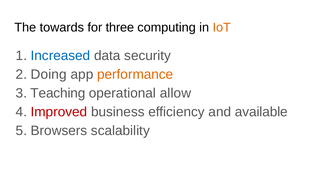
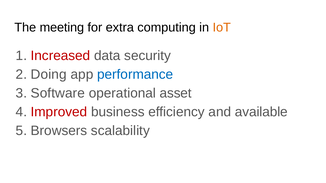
towards: towards -> meeting
three: three -> extra
Increased colour: blue -> red
performance colour: orange -> blue
Teaching: Teaching -> Software
allow: allow -> asset
